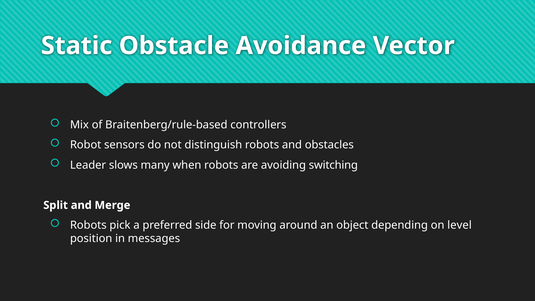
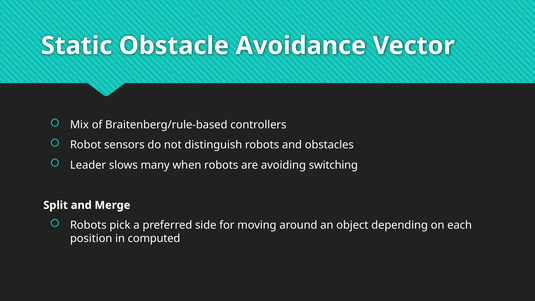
level: level -> each
messages: messages -> computed
